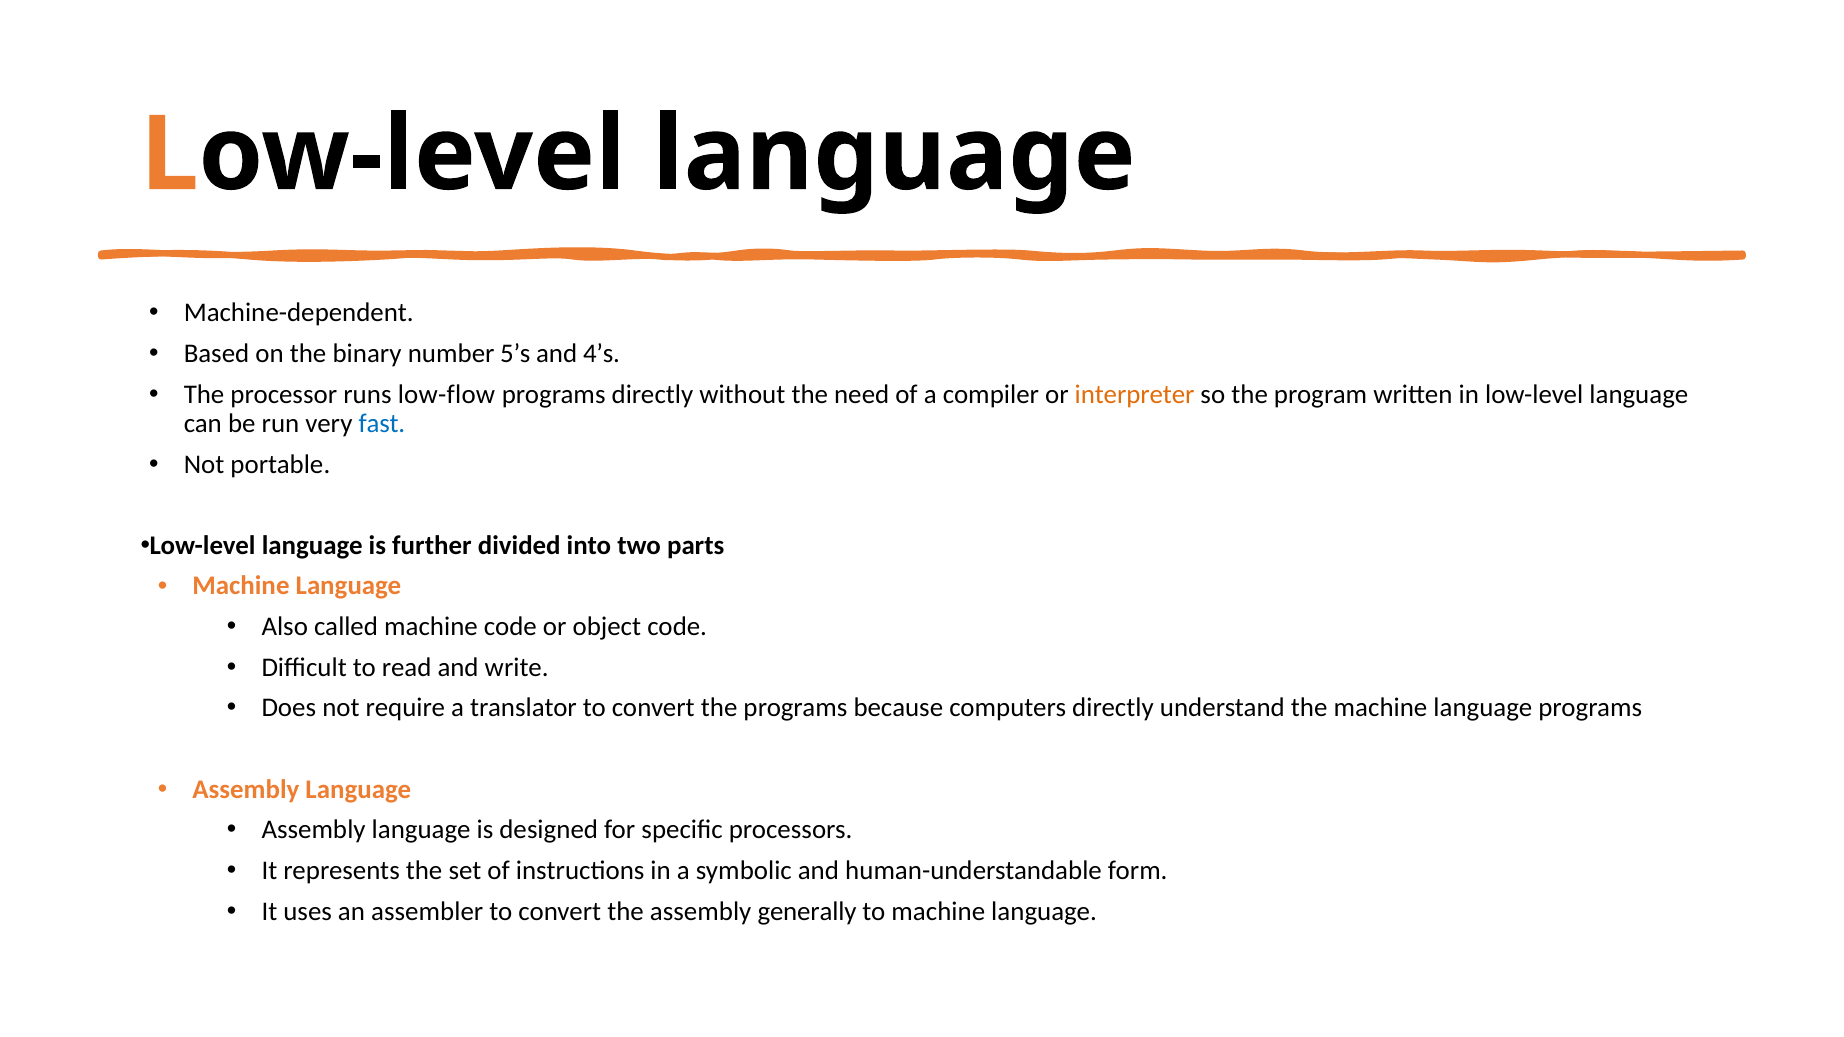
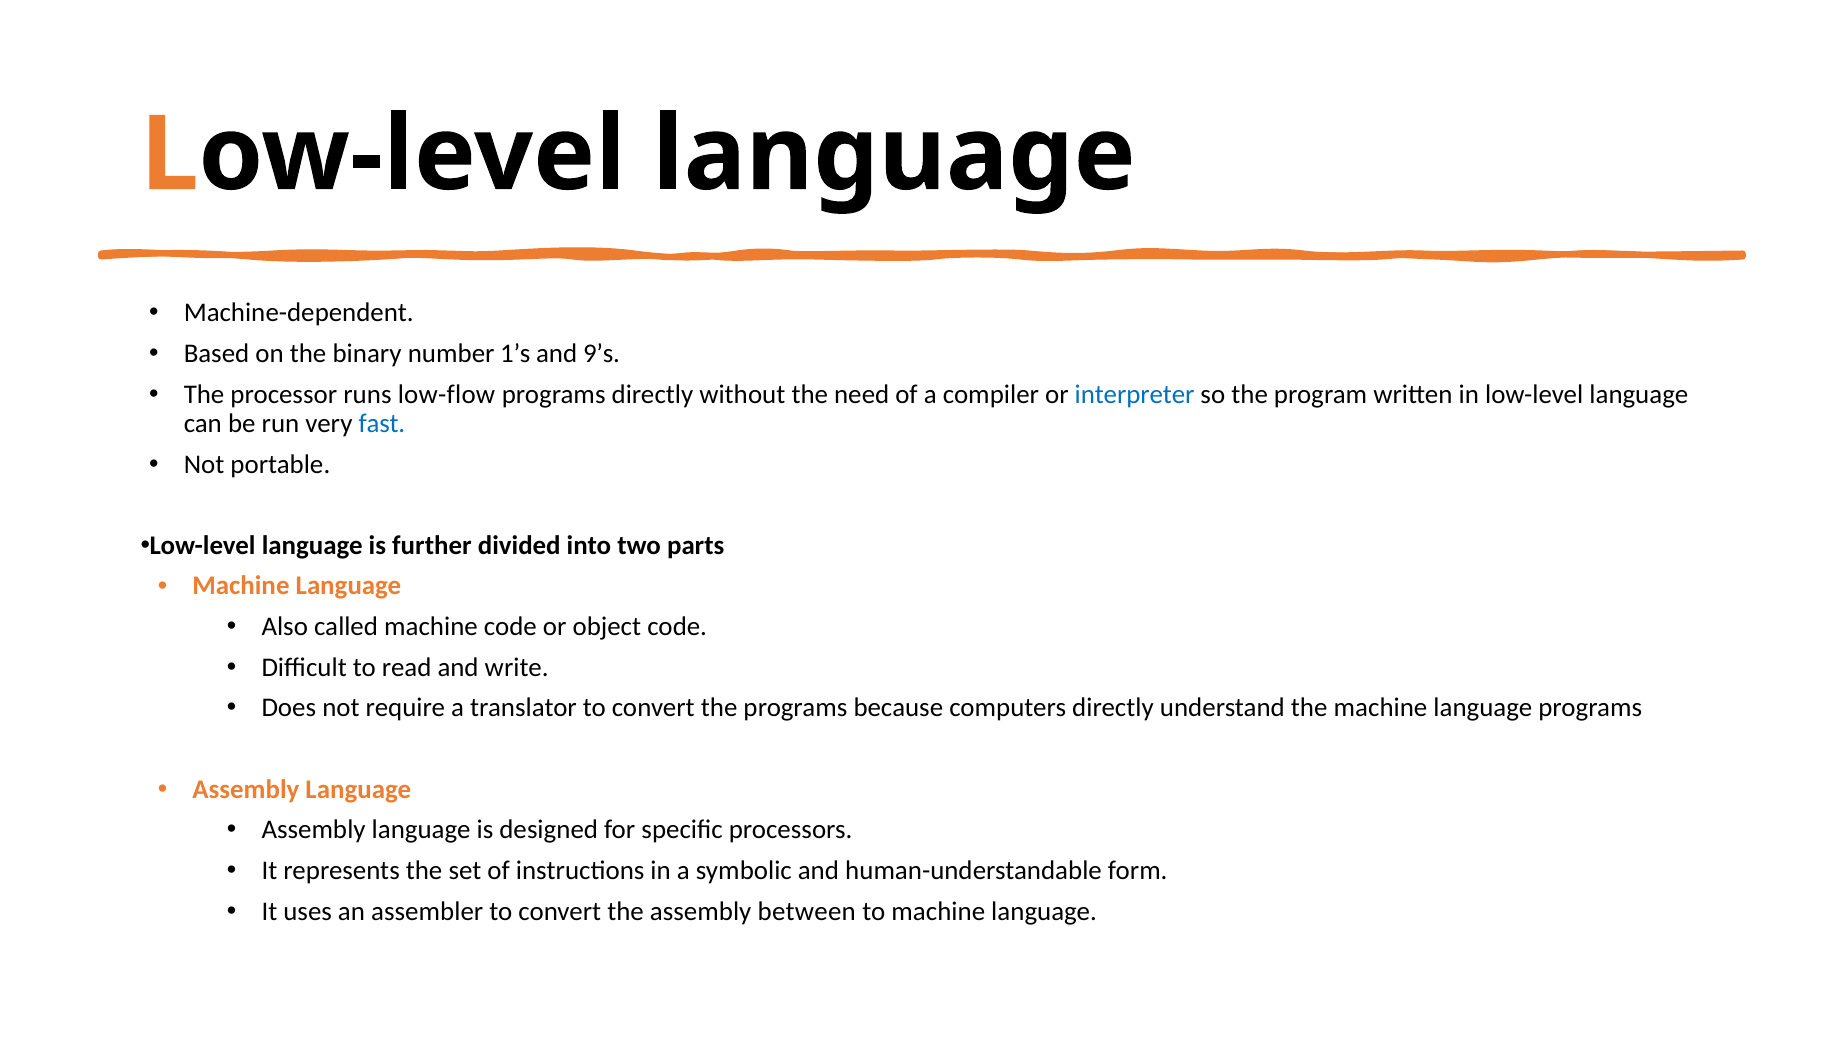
5’s: 5’s -> 1’s
4’s: 4’s -> 9’s
interpreter colour: orange -> blue
generally: generally -> between
